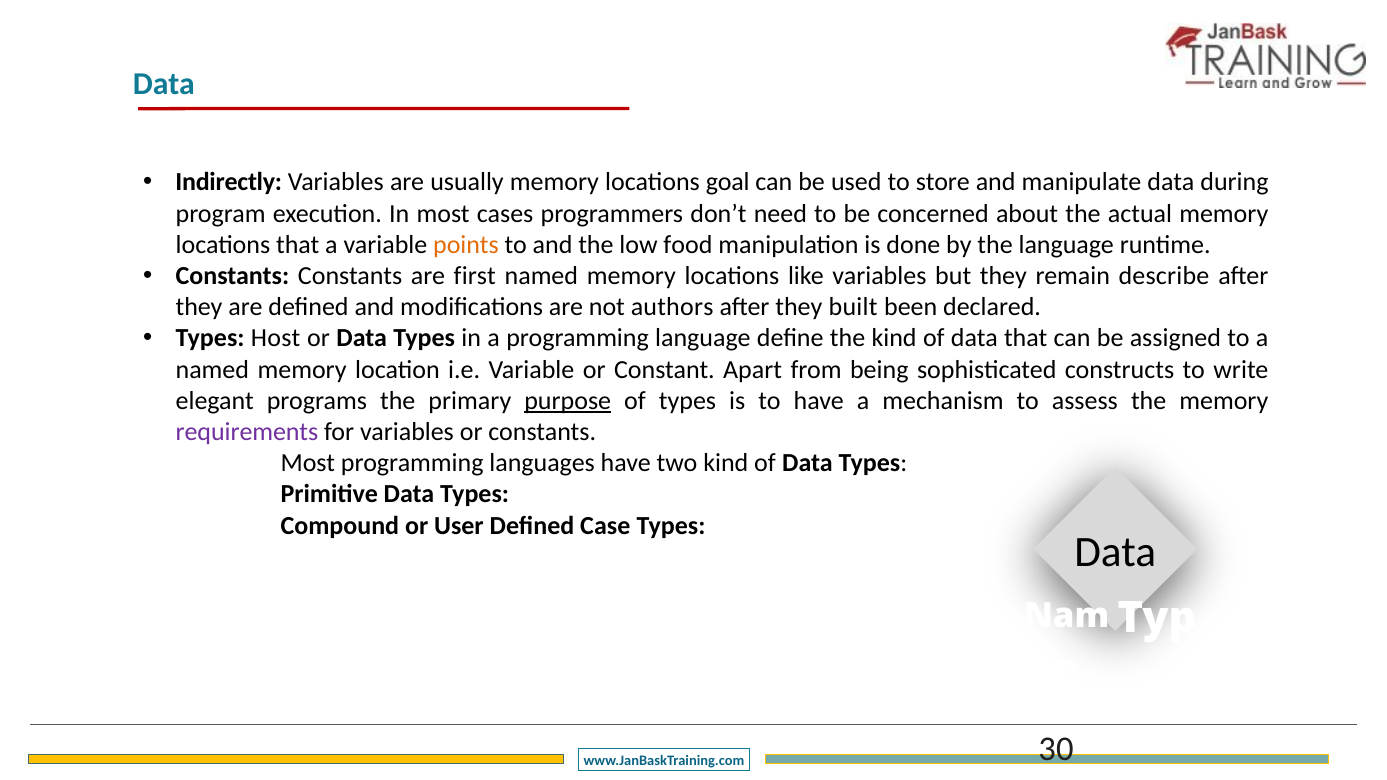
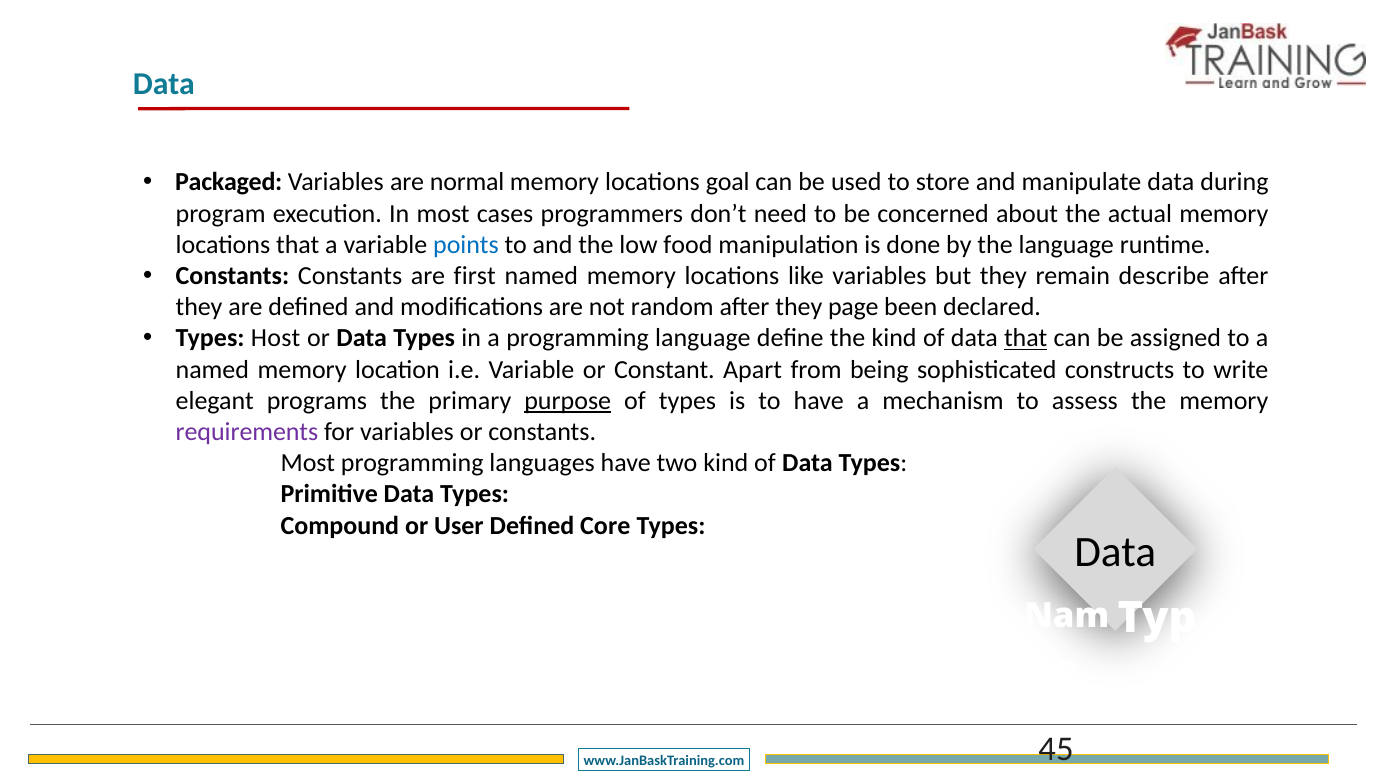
Indirectly: Indirectly -> Packaged
usually: usually -> normal
points colour: orange -> blue
authors: authors -> random
built: built -> page
that at (1026, 338) underline: none -> present
Case: Case -> Core
30: 30 -> 45
